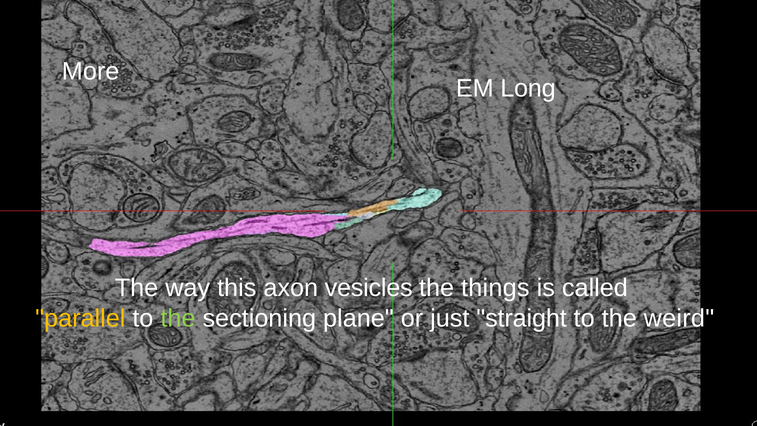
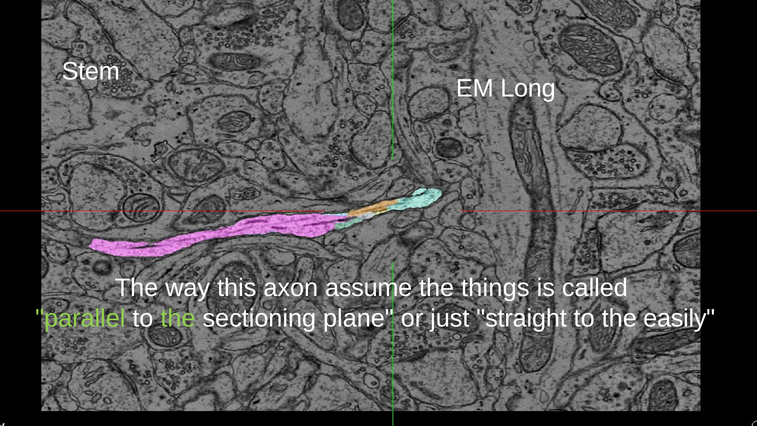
More: More -> Stem
vesicles: vesicles -> assume
parallel colour: yellow -> light green
weird: weird -> easily
